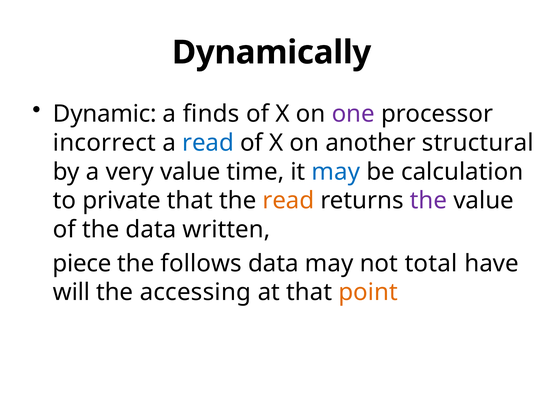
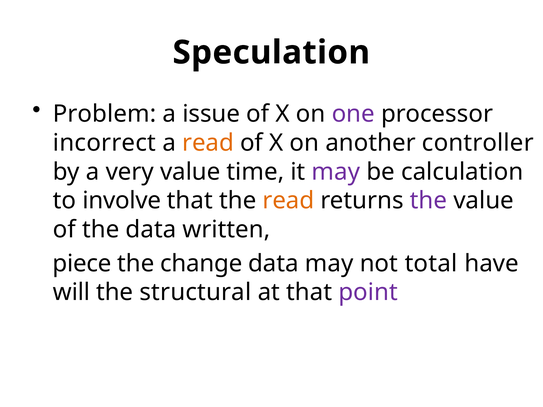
Dynamically: Dynamically -> Speculation
Dynamic: Dynamic -> Problem
finds: finds -> issue
read at (208, 143) colour: blue -> orange
structural: structural -> controller
may at (336, 172) colour: blue -> purple
private: private -> involve
follows: follows -> change
accessing: accessing -> structural
point colour: orange -> purple
